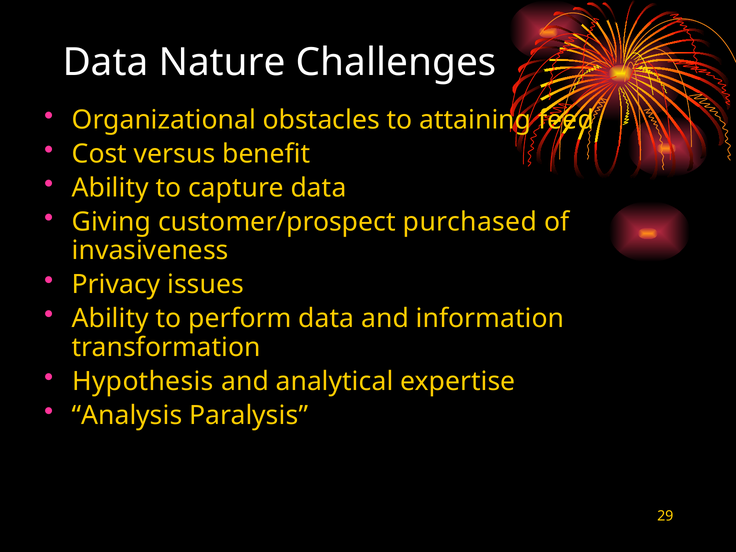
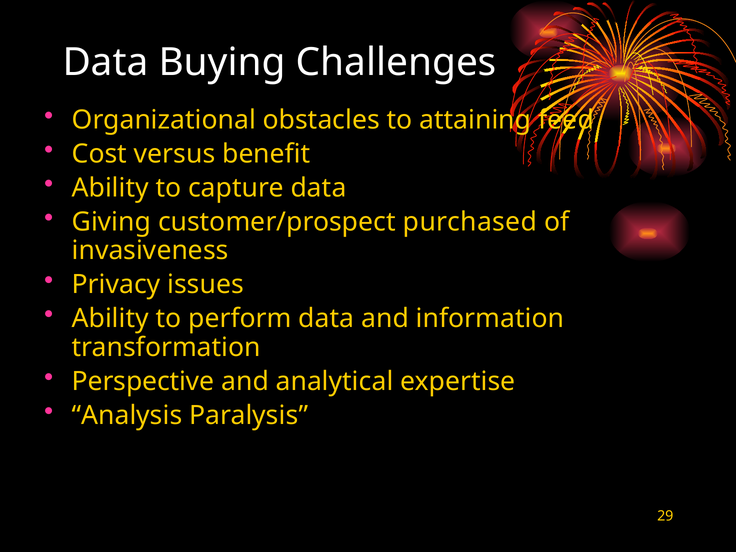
Nature: Nature -> Buying
Hypothesis: Hypothesis -> Perspective
